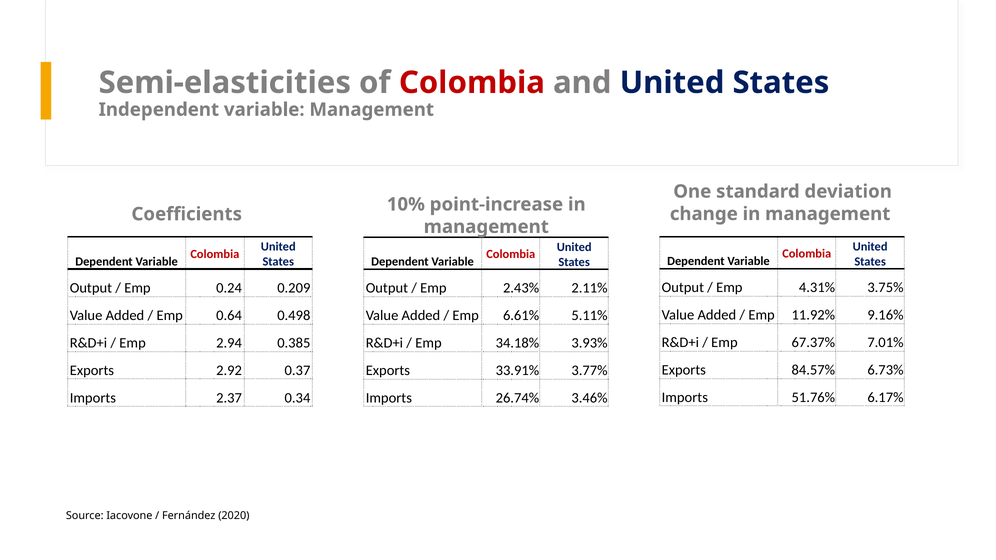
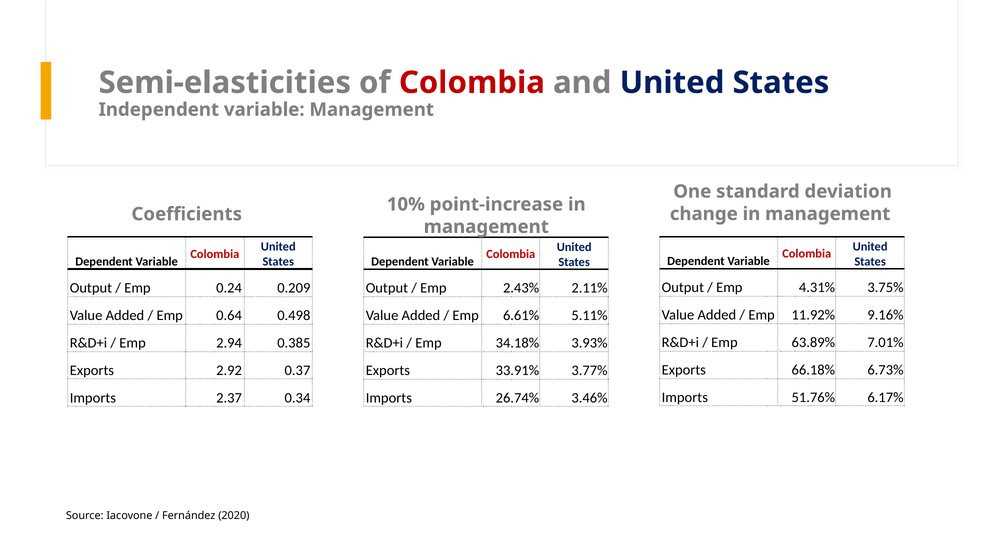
67.37%: 67.37% -> 63.89%
84.57%: 84.57% -> 66.18%
